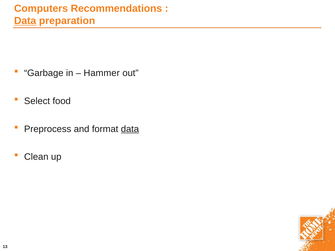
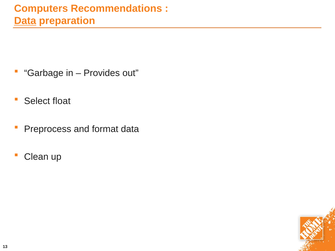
Hammer: Hammer -> Provides
food: food -> float
data at (130, 129) underline: present -> none
